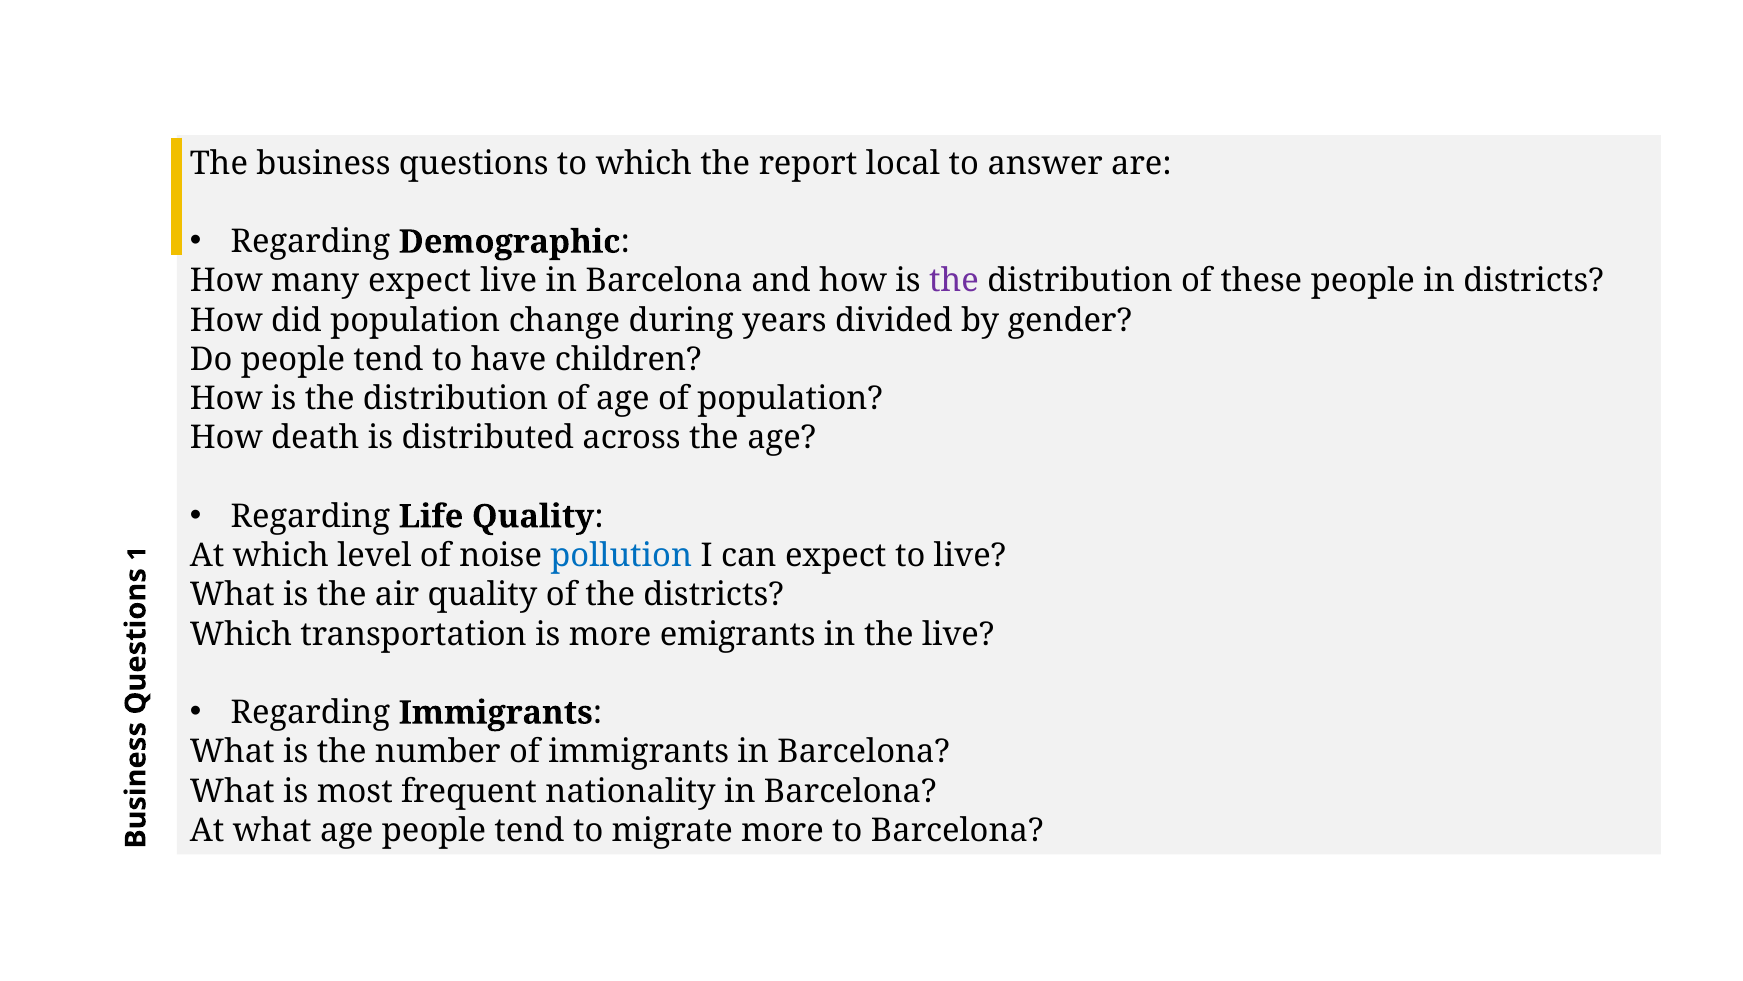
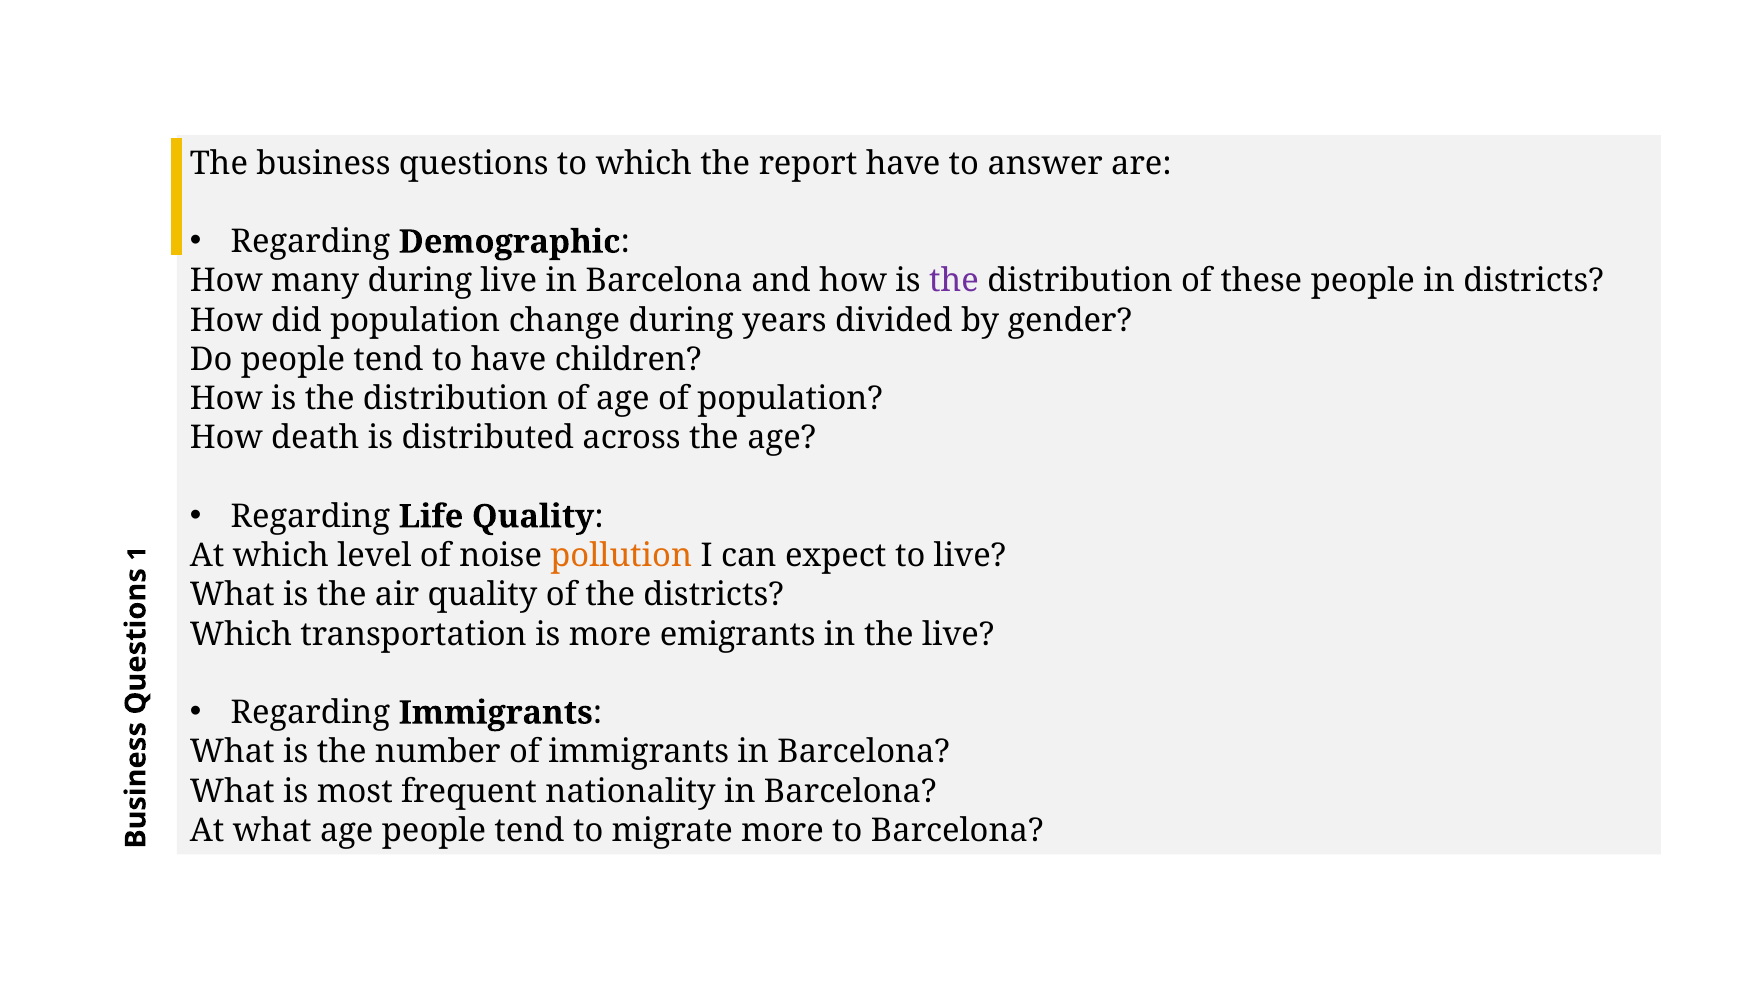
report local: local -> have
many expect: expect -> during
pollution colour: blue -> orange
